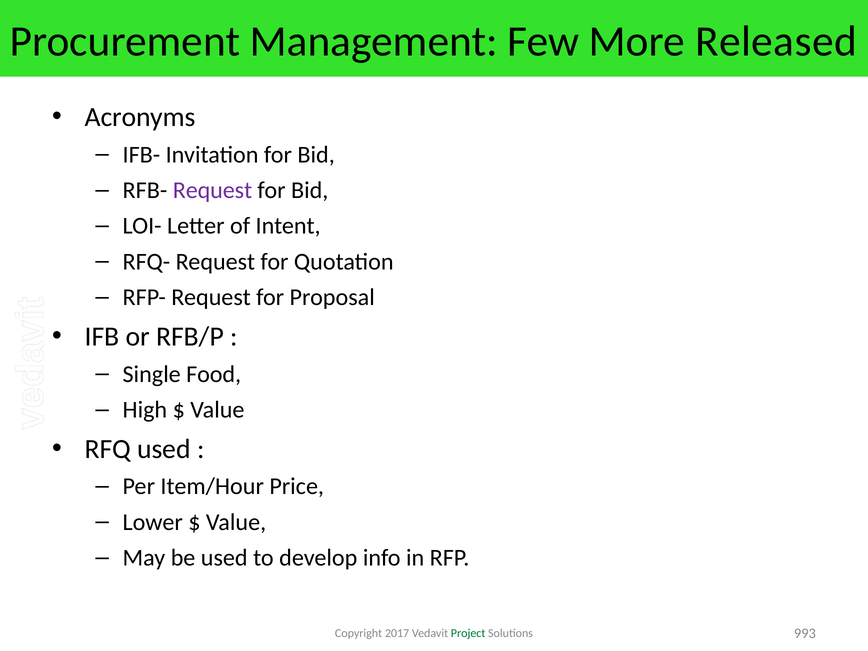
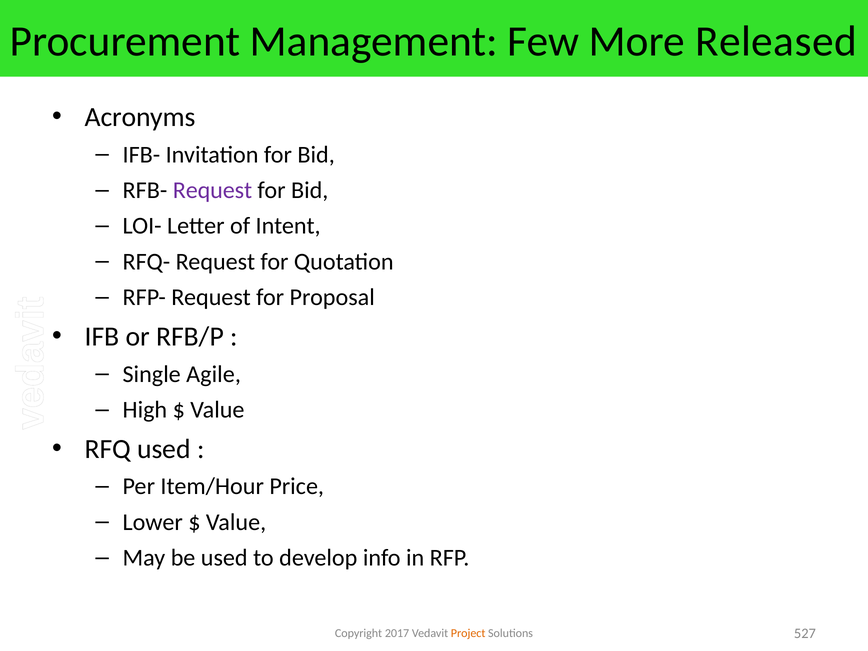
Food: Food -> Agile
Project colour: green -> orange
993: 993 -> 527
